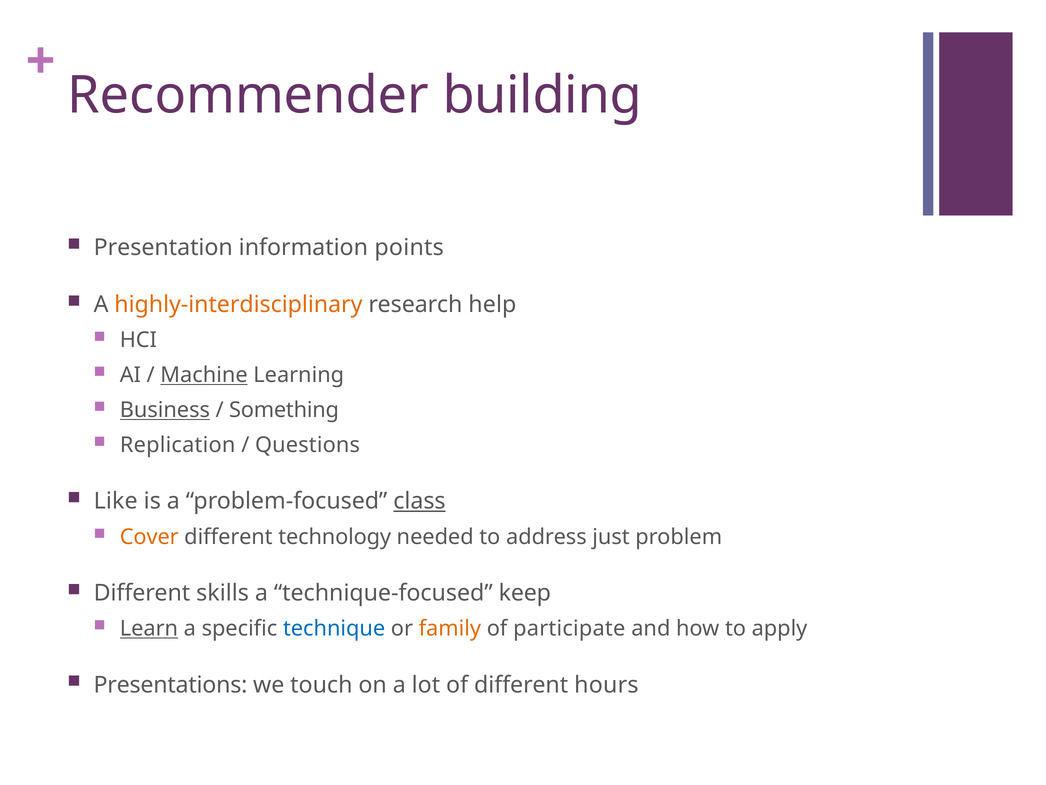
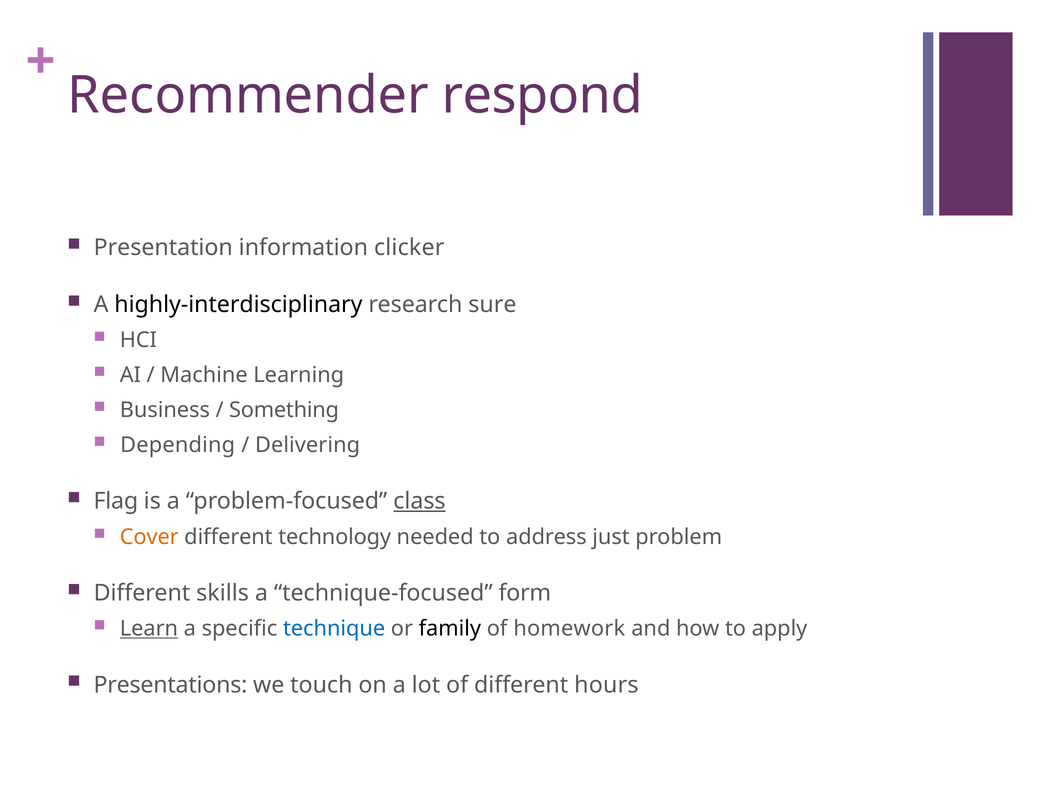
building: building -> respond
points: points -> clicker
highly-interdisciplinary colour: orange -> black
help: help -> sure
Machine underline: present -> none
Business underline: present -> none
Replication: Replication -> Depending
Questions: Questions -> Delivering
Like: Like -> Flag
keep: keep -> form
family colour: orange -> black
participate: participate -> homework
